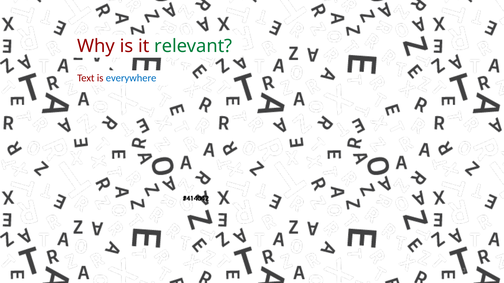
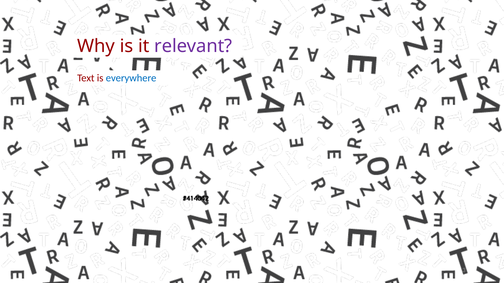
relevant colour: green -> purple
